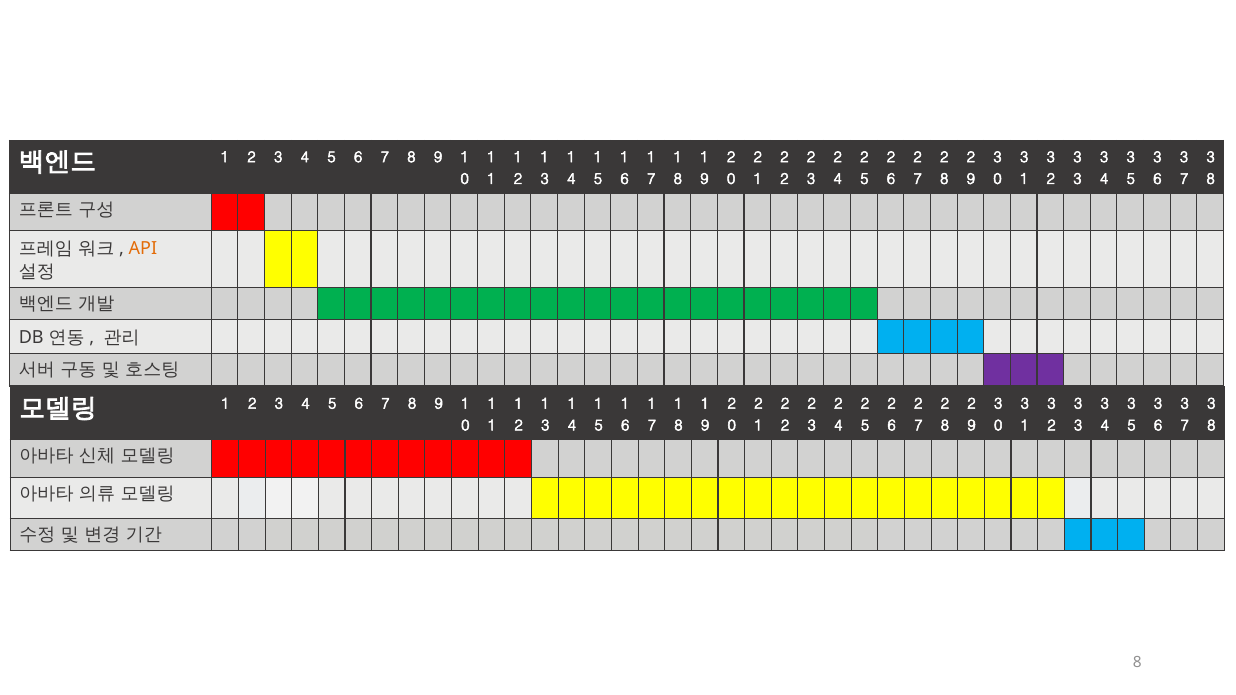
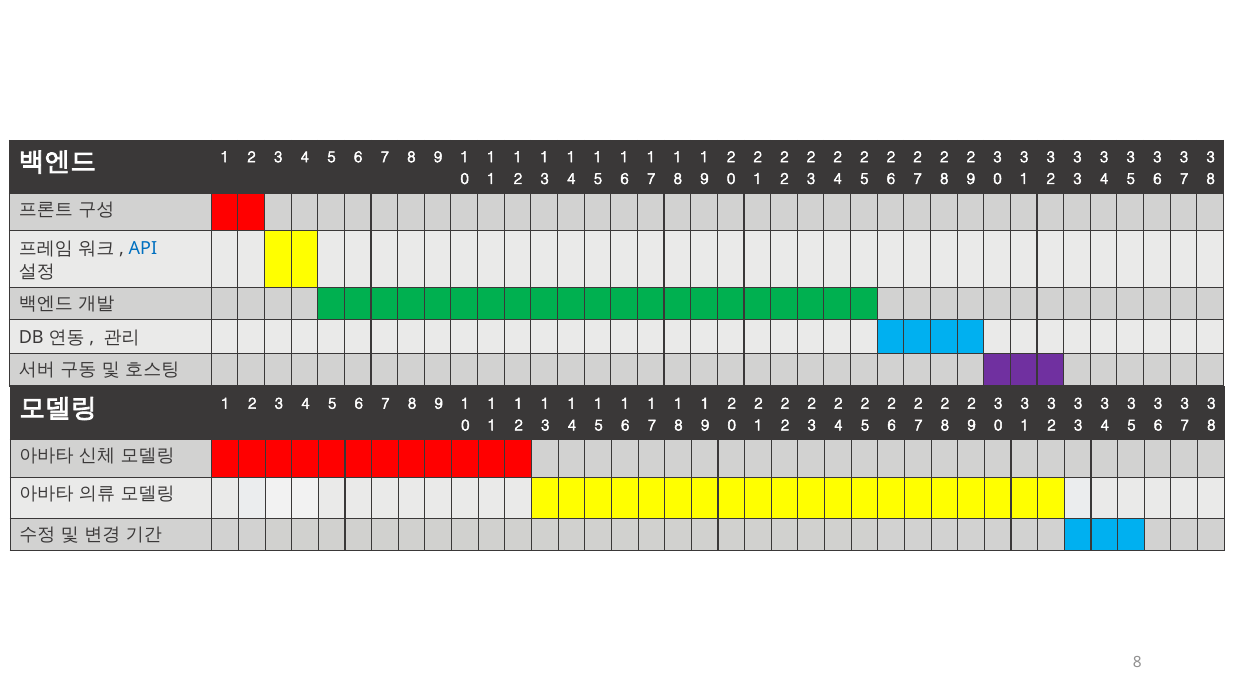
API colour: orange -> blue
